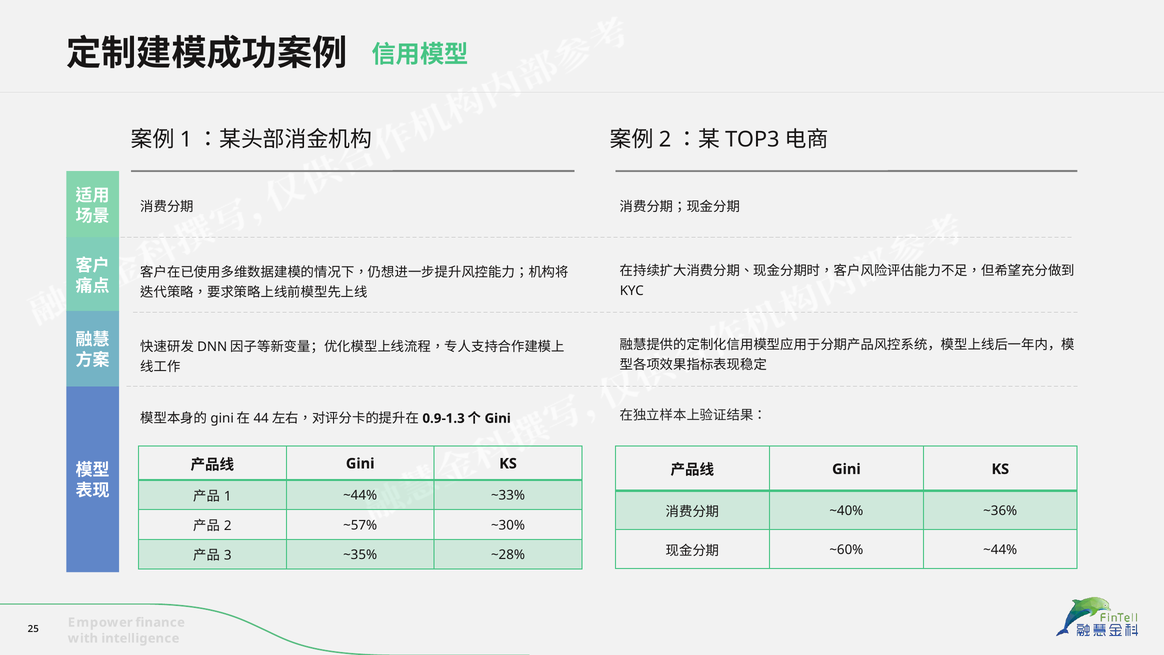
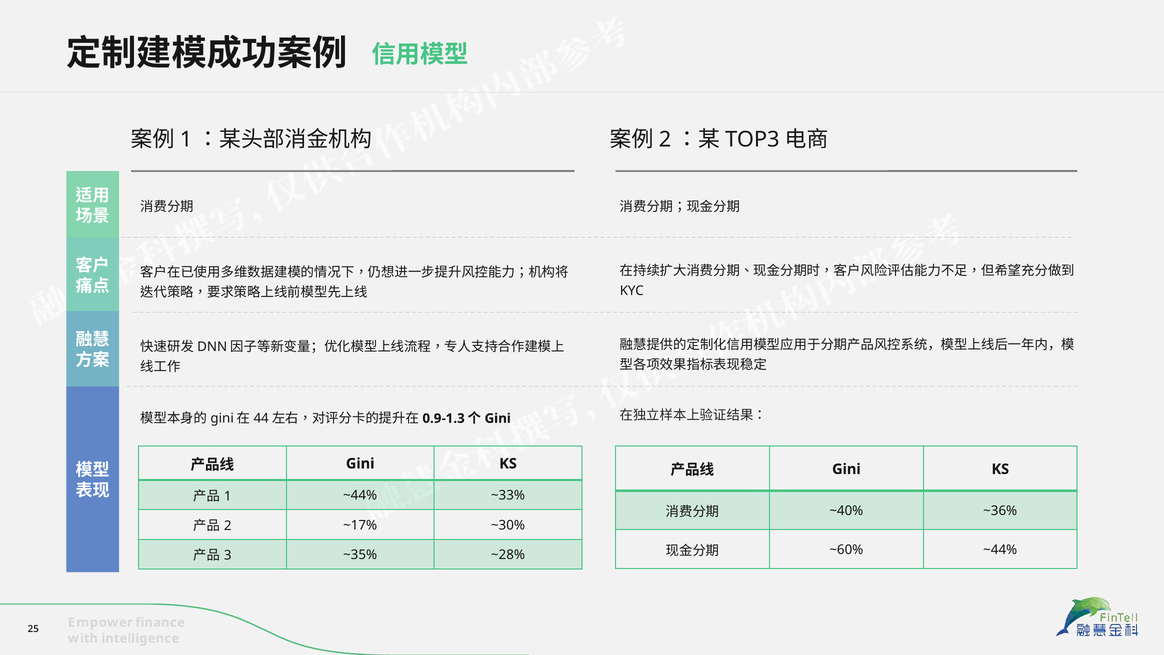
~57%: ~57% -> ~17%
